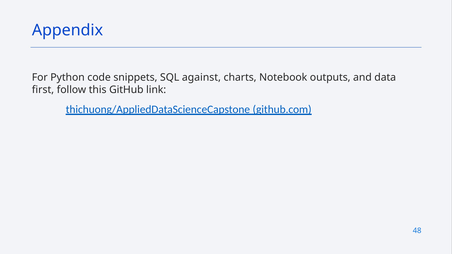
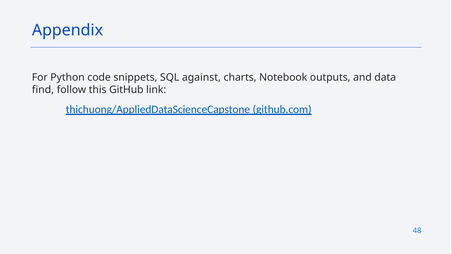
first: first -> find
